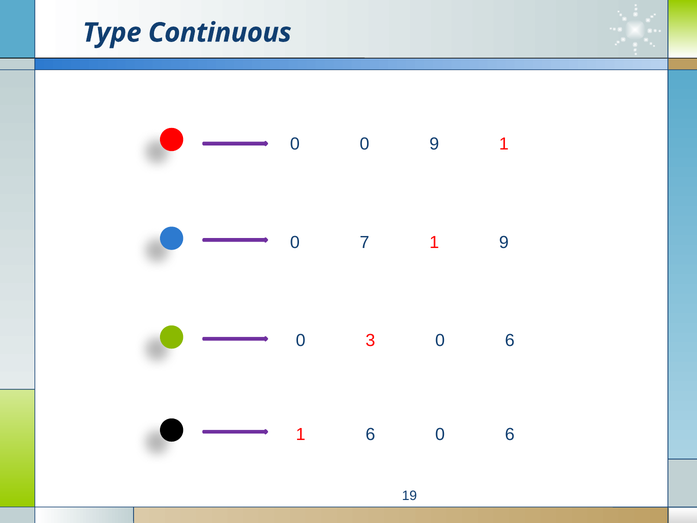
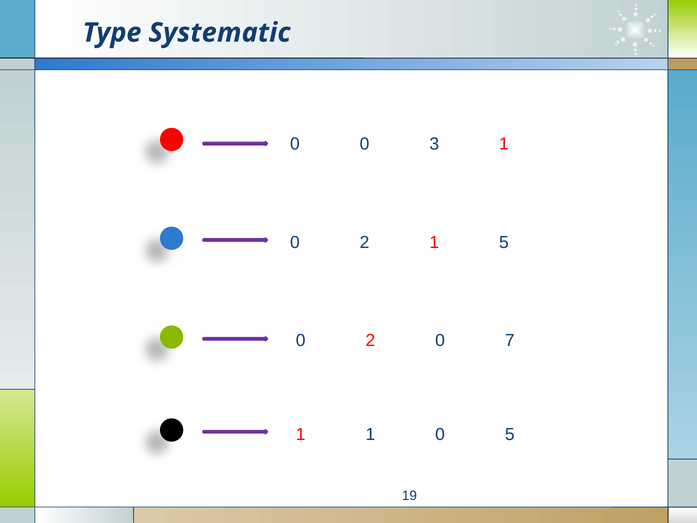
Continuous: Continuous -> Systematic
0 9: 9 -> 3
7 at (365, 242): 7 -> 2
1 9: 9 -> 5
3 at (370, 340): 3 -> 2
6 at (510, 340): 6 -> 7
1 6: 6 -> 1
6 at (510, 434): 6 -> 5
